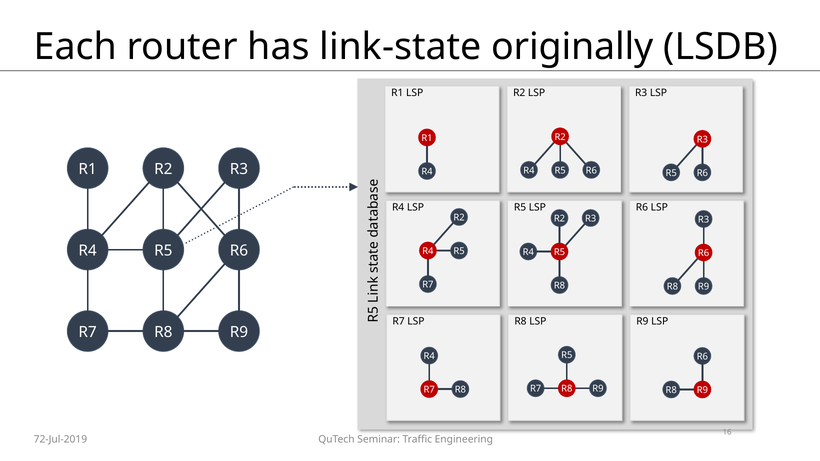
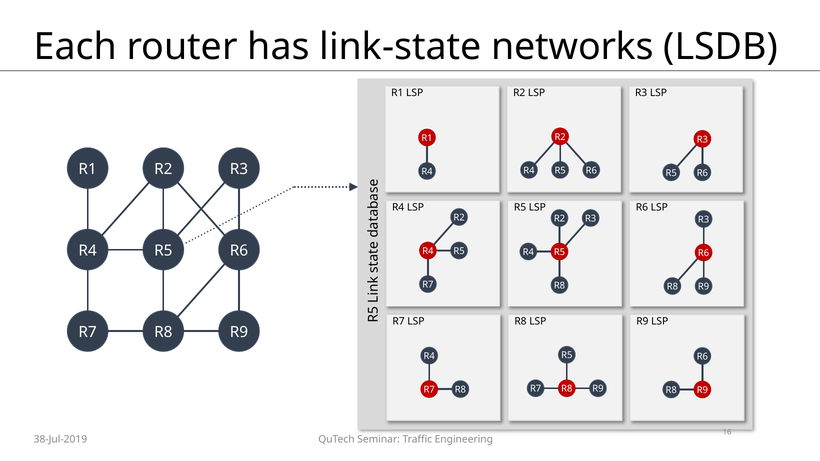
originally: originally -> networks
72-Jul-2019: 72-Jul-2019 -> 38-Jul-2019
